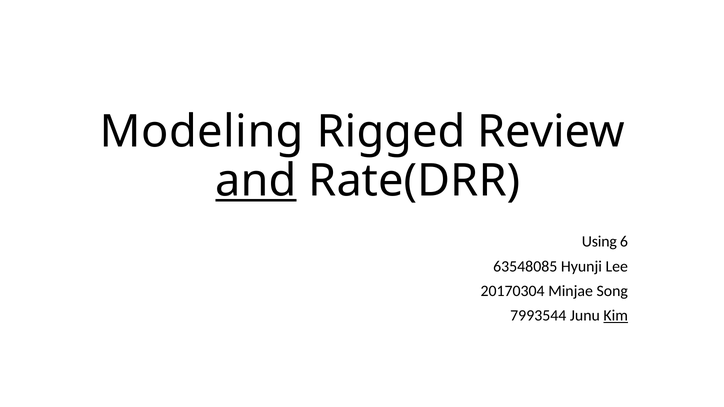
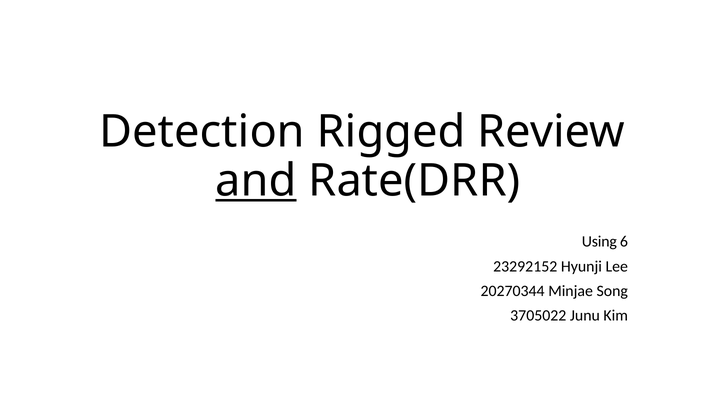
Modeling: Modeling -> Detection
63548085: 63548085 -> 23292152
20170304: 20170304 -> 20270344
7993544: 7993544 -> 3705022
Kim underline: present -> none
